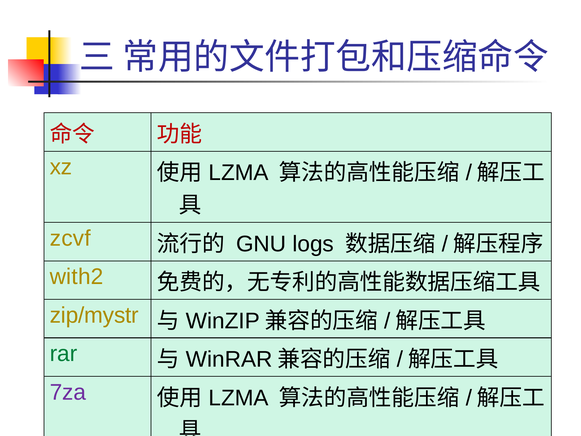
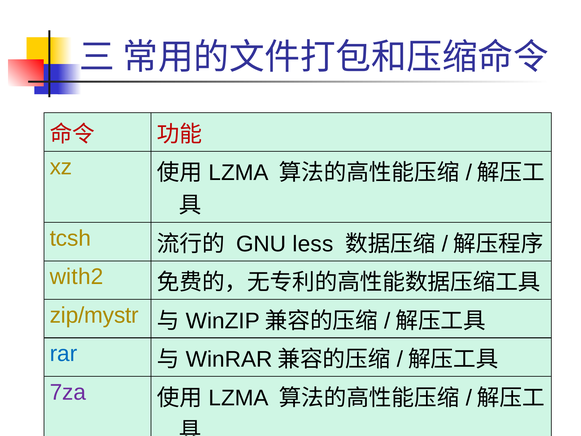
zcvf: zcvf -> tcsh
logs: logs -> less
rar colour: green -> blue
